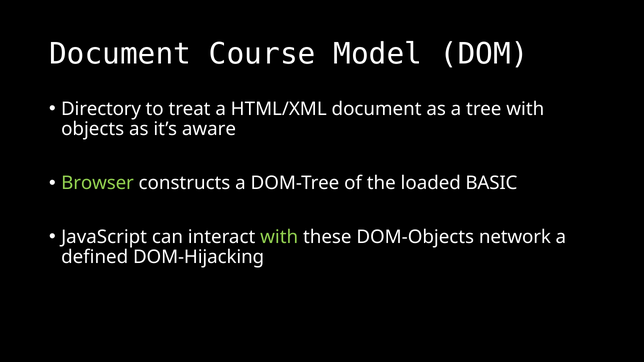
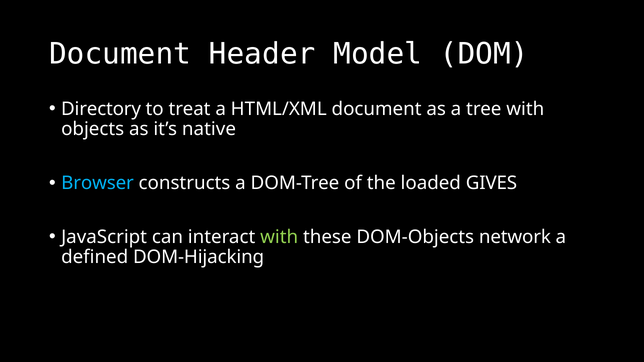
Course: Course -> Header
aware: aware -> native
Browser colour: light green -> light blue
BASIC: BASIC -> GIVES
